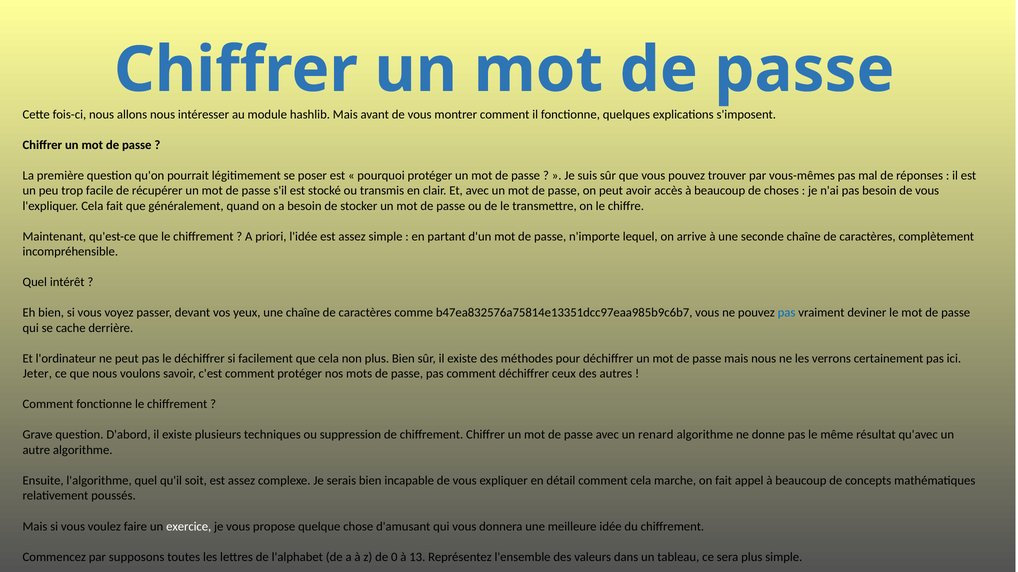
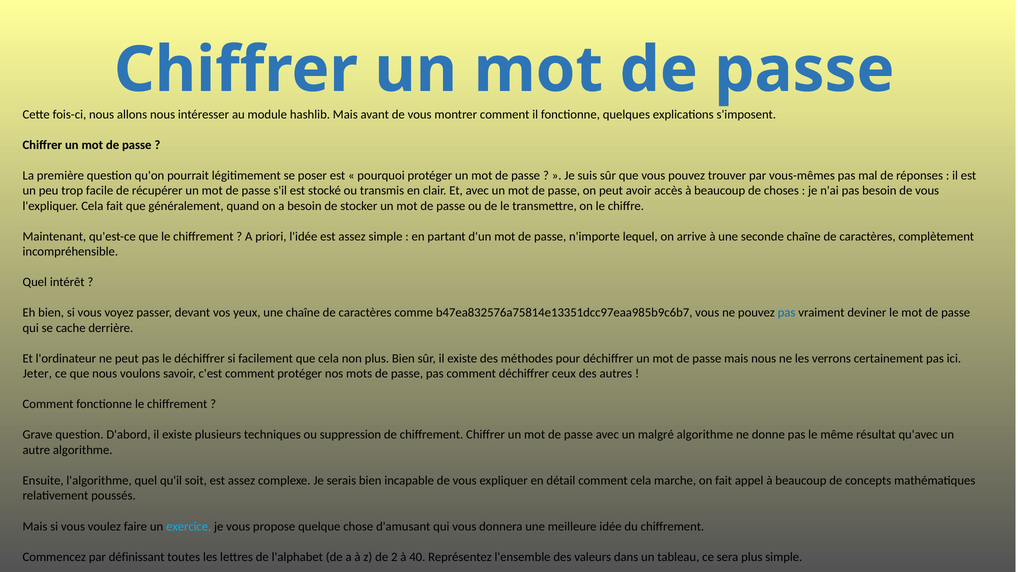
renard: renard -> malgré
exercice colour: white -> light blue
supposons: supposons -> définissant
0: 0 -> 2
13: 13 -> 40
